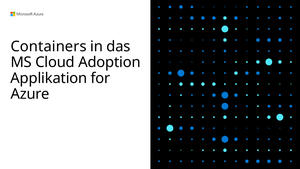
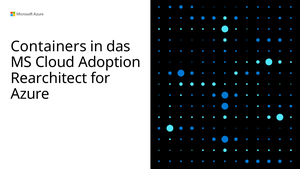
Applikation: Applikation -> Rearchitect
